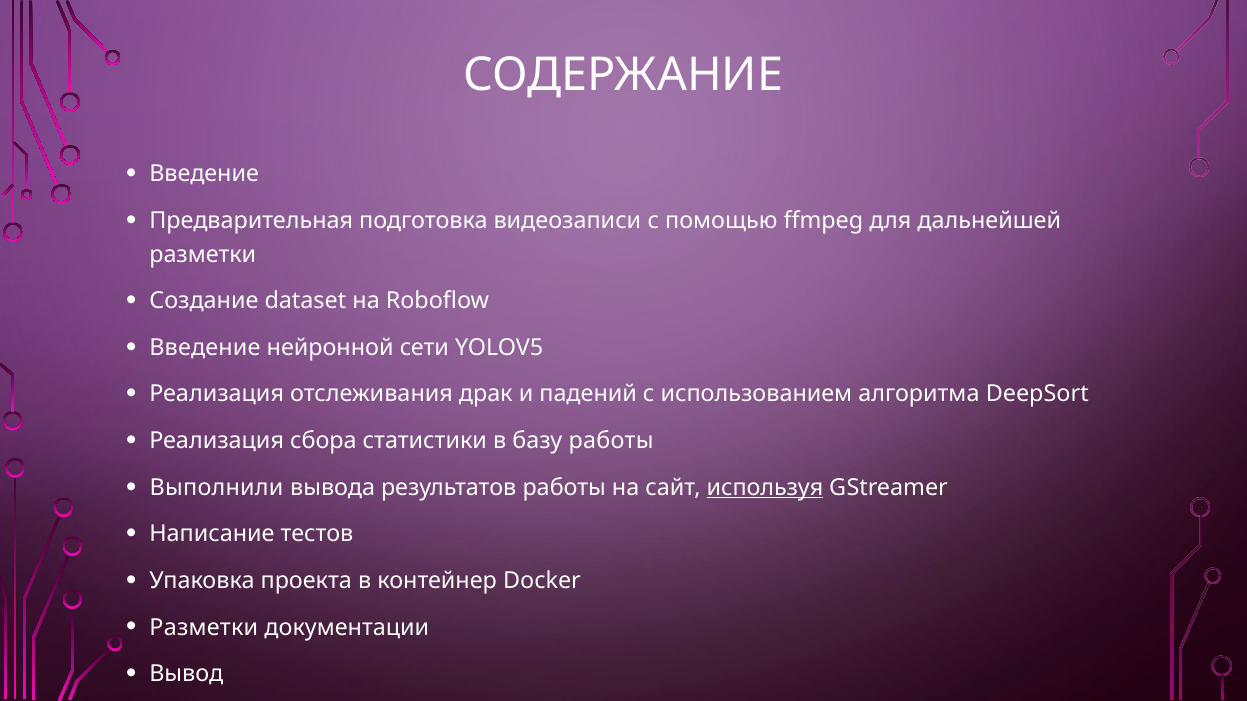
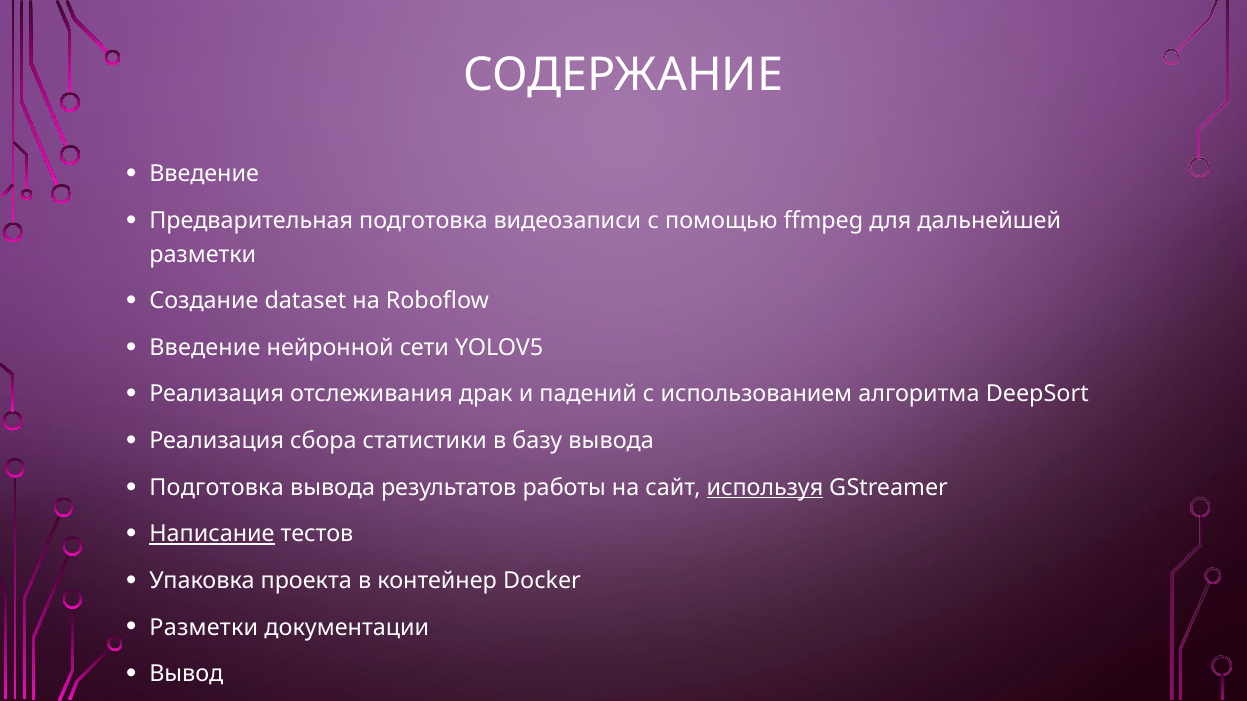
базу работы: работы -> вывода
Выполнили at (217, 488): Выполнили -> Подготовка
Написание underline: none -> present
